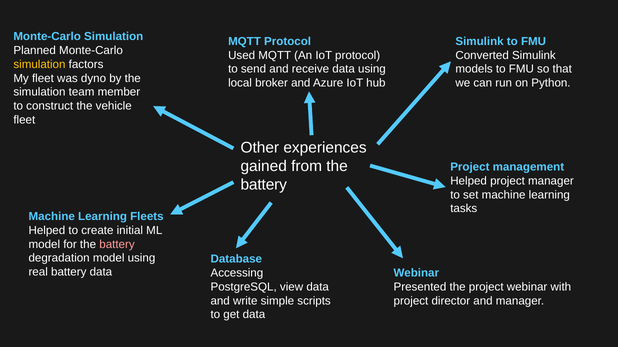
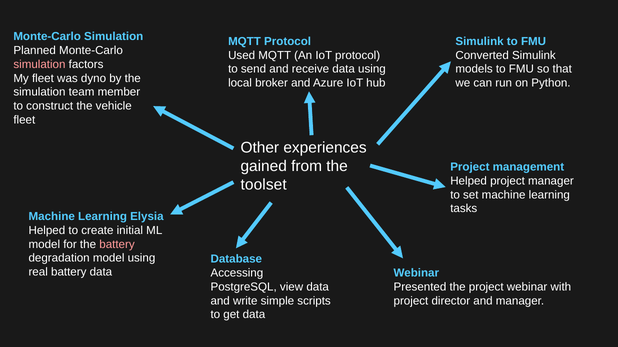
simulation at (39, 65) colour: yellow -> pink
battery at (264, 185): battery -> toolset
Fleets: Fleets -> Elysia
